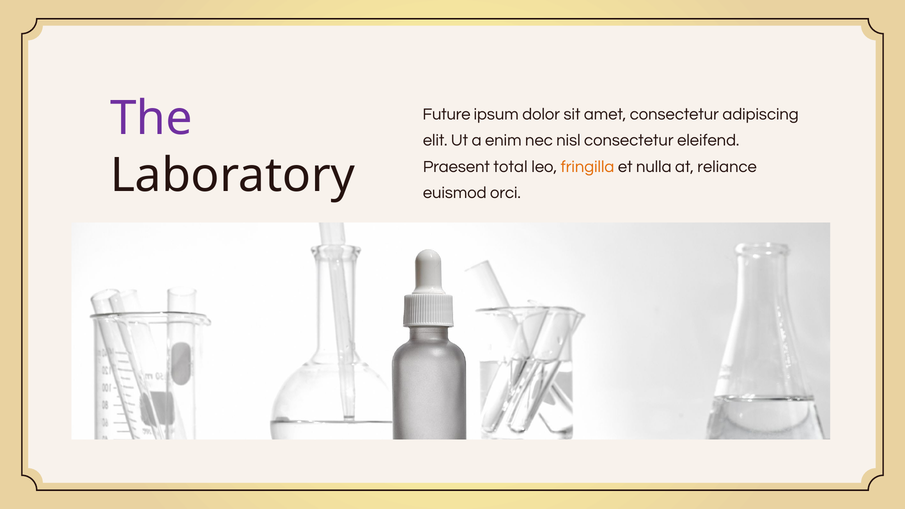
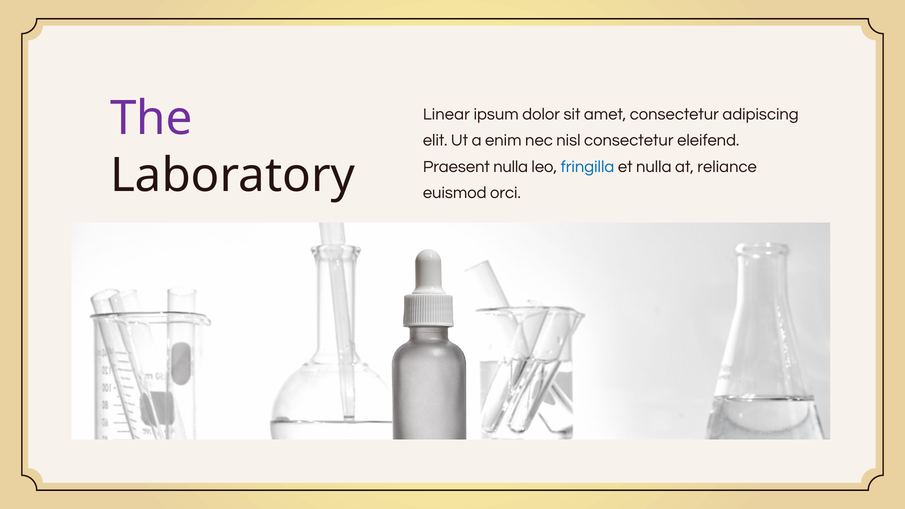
Future: Future -> Linear
Praesent total: total -> nulla
fringilla colour: orange -> blue
